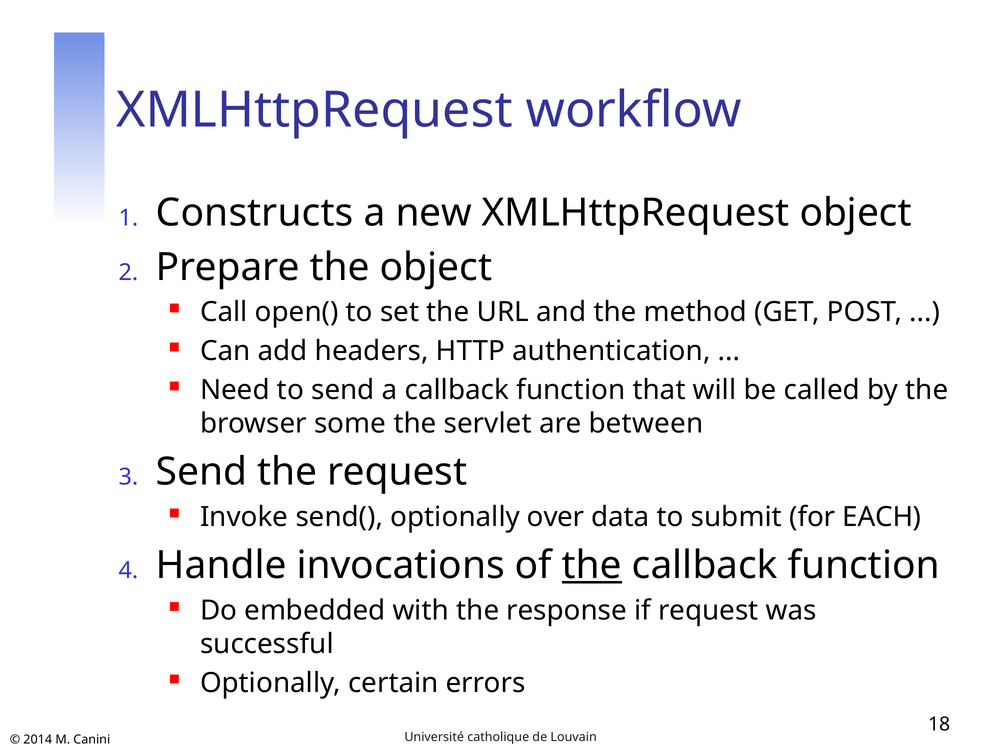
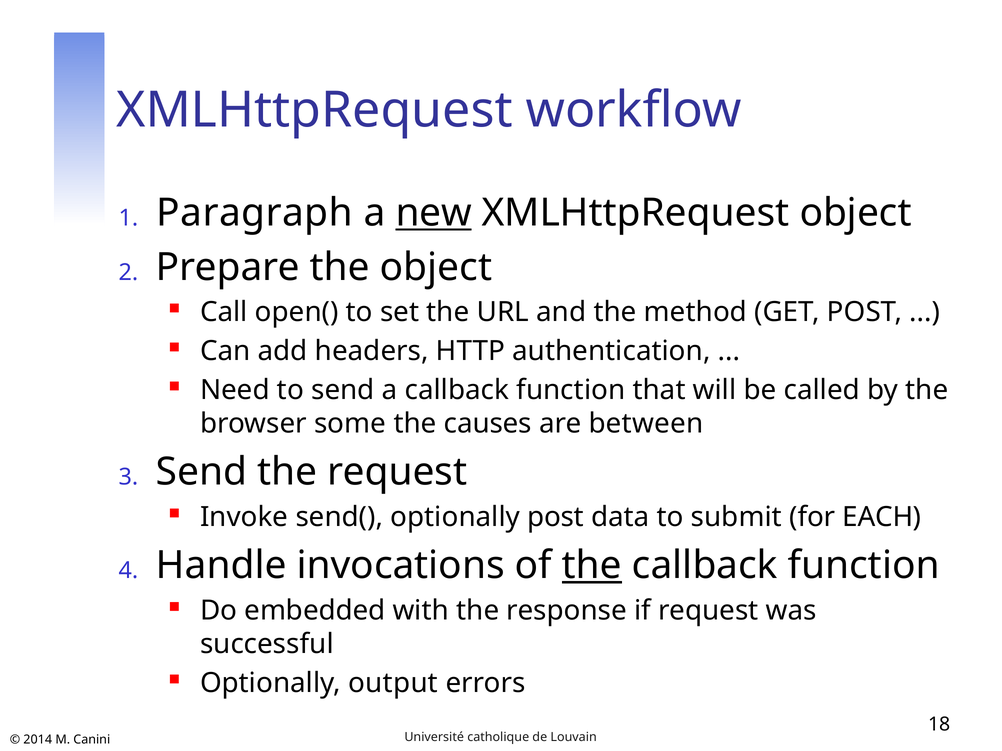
Constructs: Constructs -> Paragraph
new underline: none -> present
servlet: servlet -> causes
optionally over: over -> post
certain: certain -> output
